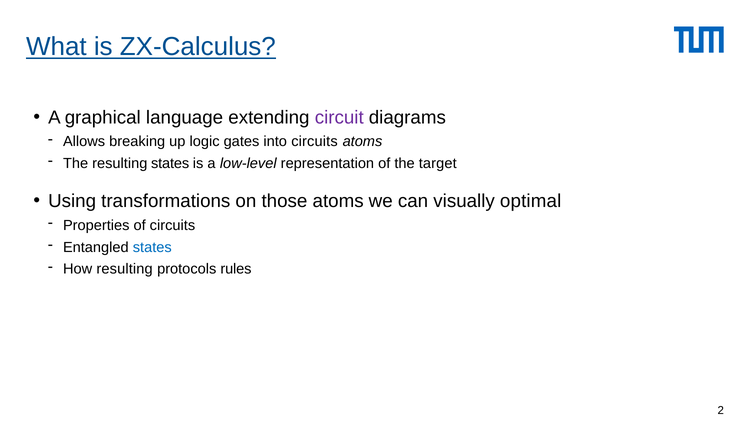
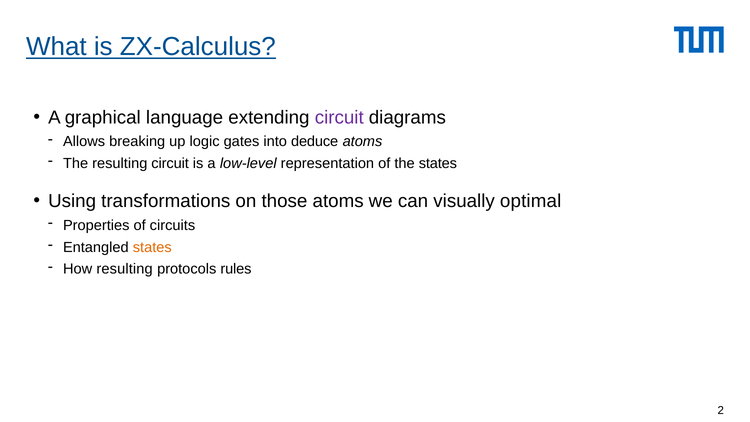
into circuits: circuits -> deduce
resulting states: states -> circuit
the target: target -> states
states at (152, 247) colour: blue -> orange
